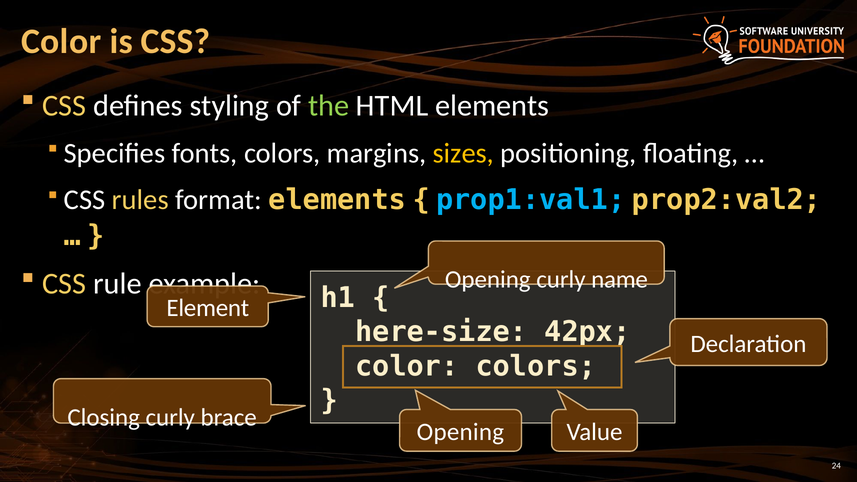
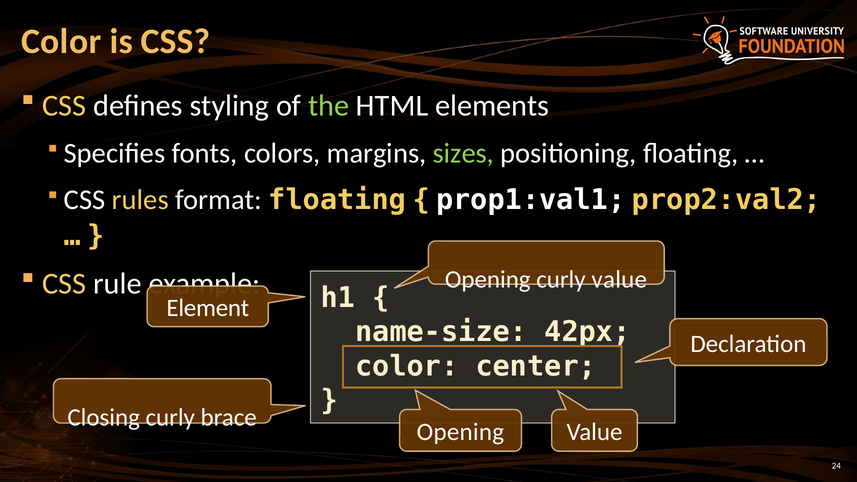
sizes colour: yellow -> light green
format elements: elements -> floating
prop1:val1 colour: light blue -> white
curly name: name -> value
here-size: here-size -> name-size
color colors: colors -> center
